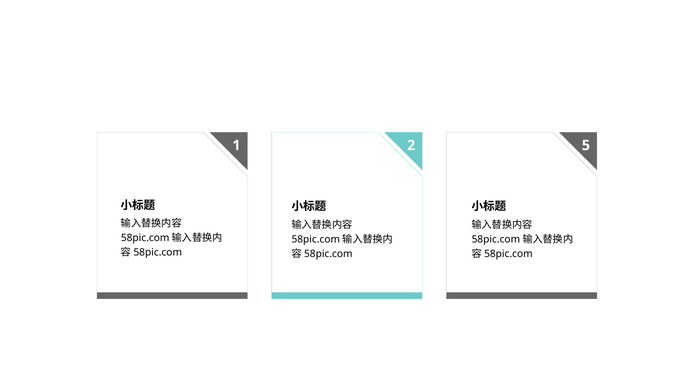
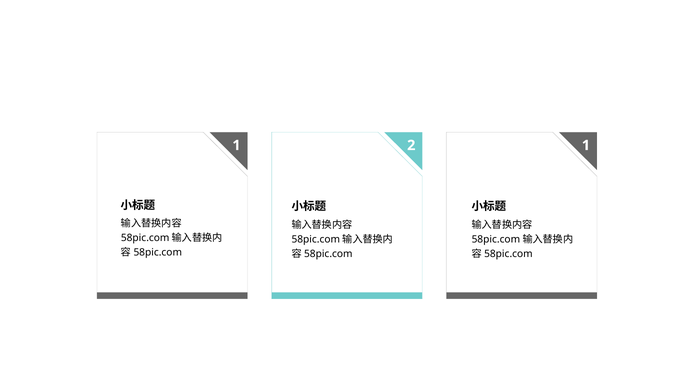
1 5: 5 -> 1
